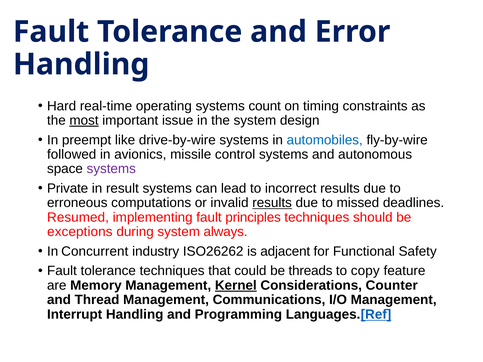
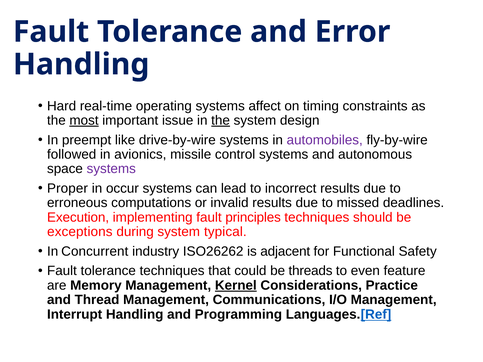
count: count -> affect
the at (221, 121) underline: none -> present
automobiles colour: blue -> purple
Private: Private -> Proper
result: result -> occur
results at (272, 203) underline: present -> none
Resumed: Resumed -> Execution
always: always -> typical
copy: copy -> even
Counter: Counter -> Practice
